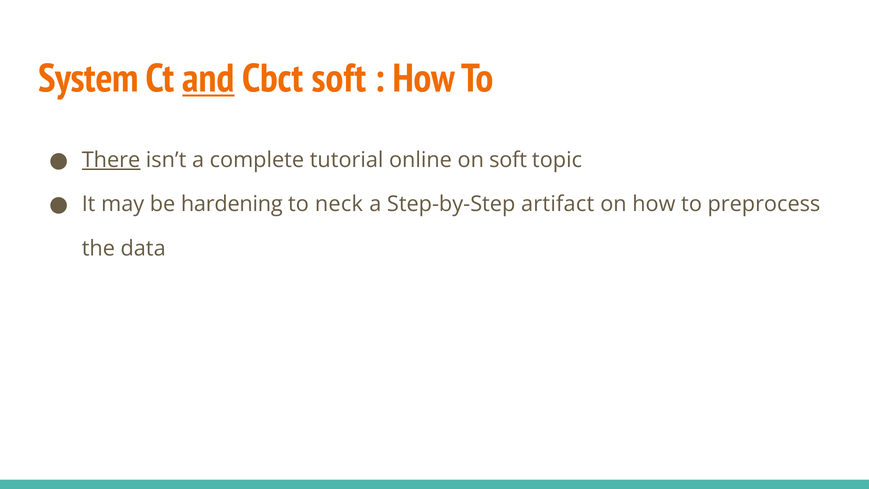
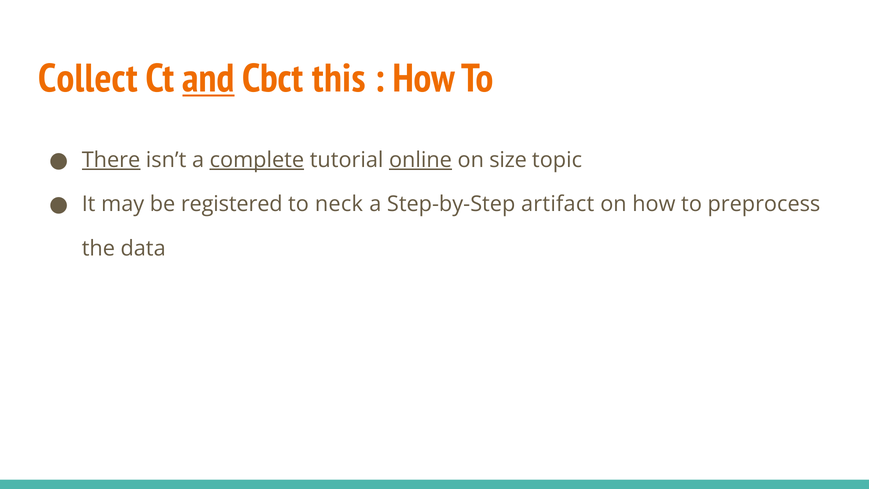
System: System -> Collect
Cbct soft: soft -> this
complete underline: none -> present
online underline: none -> present
on soft: soft -> size
hardening: hardening -> registered
